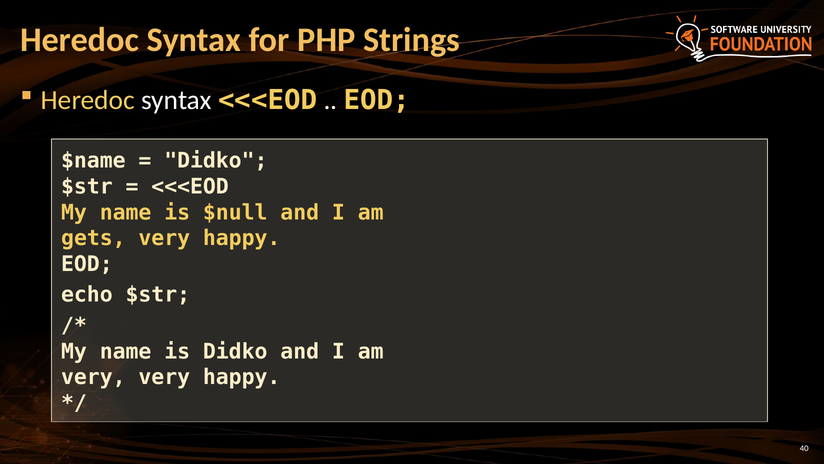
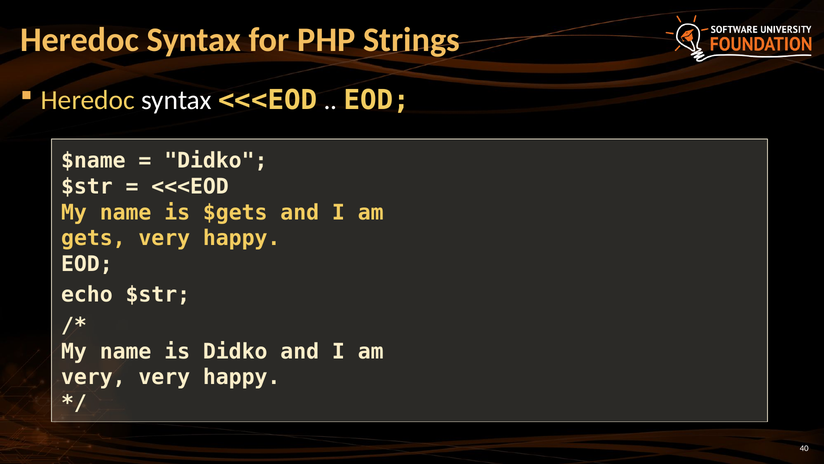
$null: $null -> $gets
